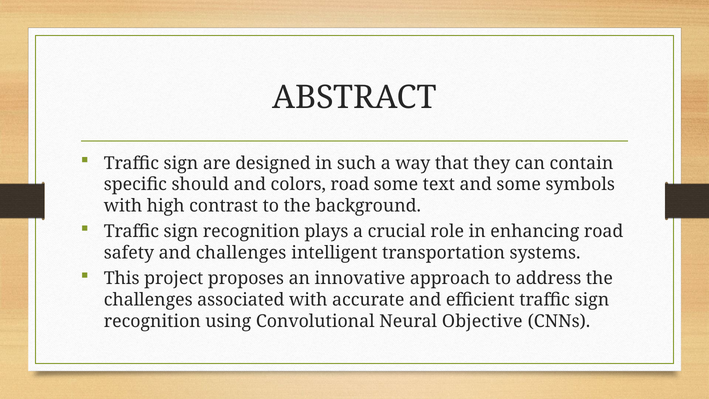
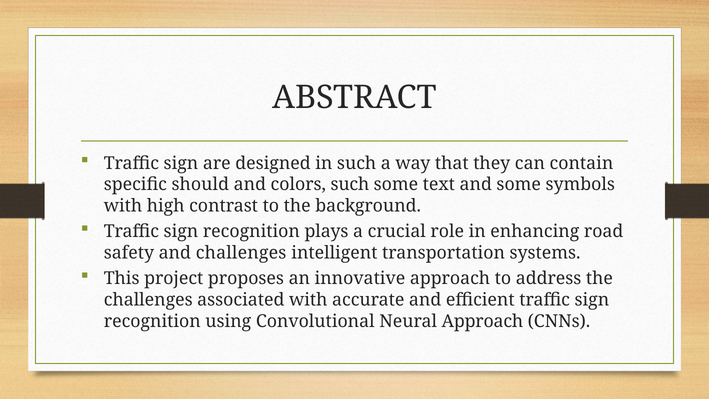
colors road: road -> such
Neural Objective: Objective -> Approach
